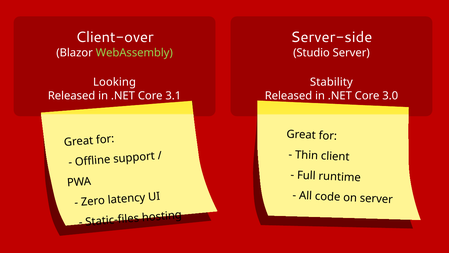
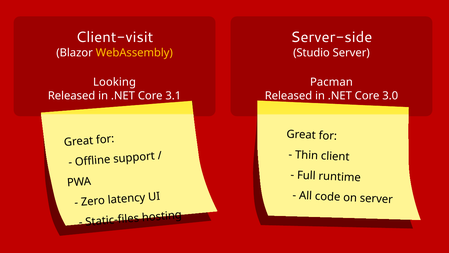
Client-over: Client-over -> Client-visit
WebAssembly colour: light green -> yellow
Stability: Stability -> Pacman
